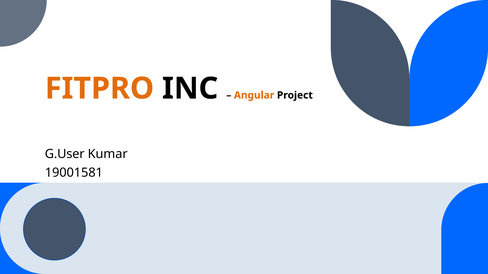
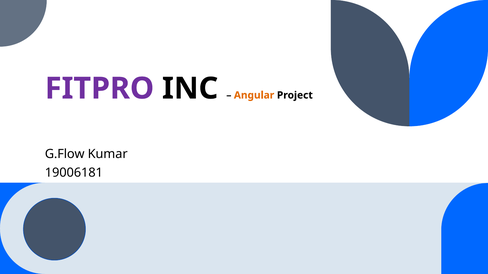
FITPRO colour: orange -> purple
G.User: G.User -> G.Flow
19001581: 19001581 -> 19006181
